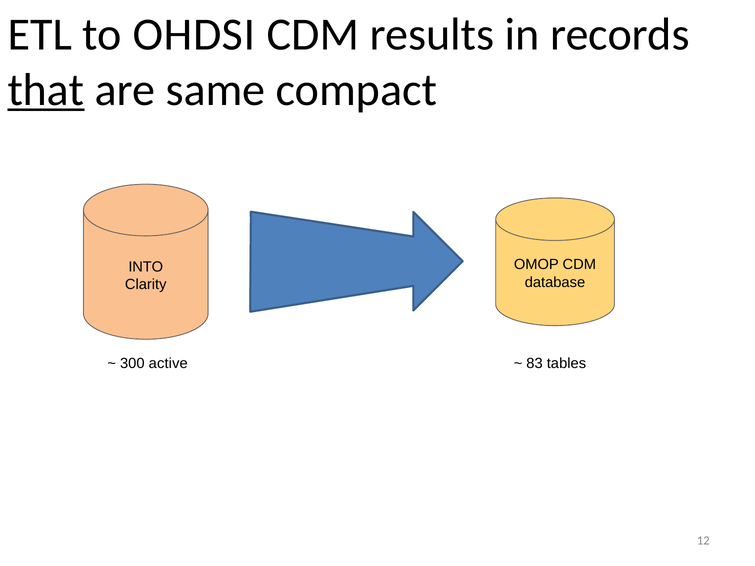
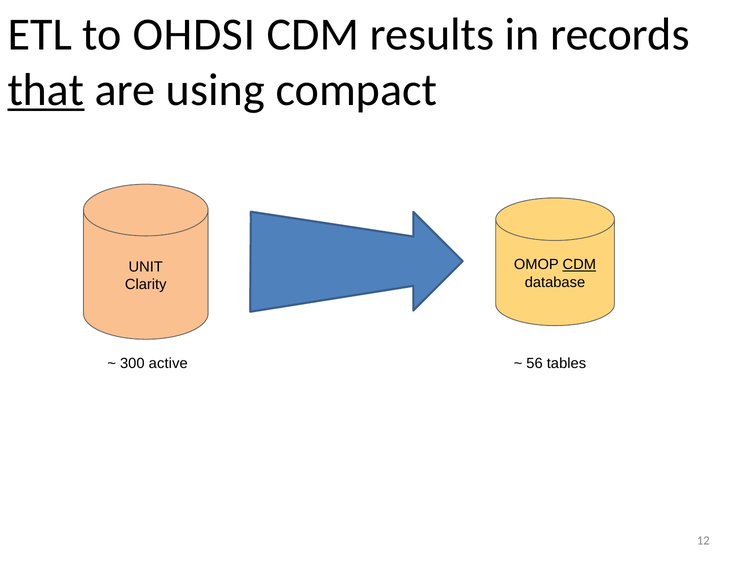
same: same -> using
CDM at (579, 265) underline: none -> present
INTO: INTO -> UNIT
83: 83 -> 56
